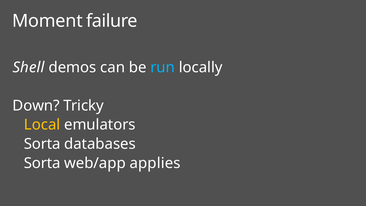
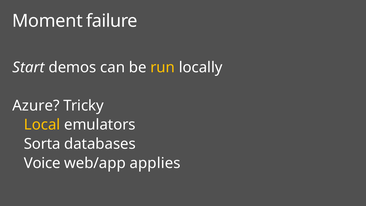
Shell: Shell -> Start
run colour: light blue -> yellow
Down: Down -> Azure
Sorta at (42, 163): Sorta -> Voice
